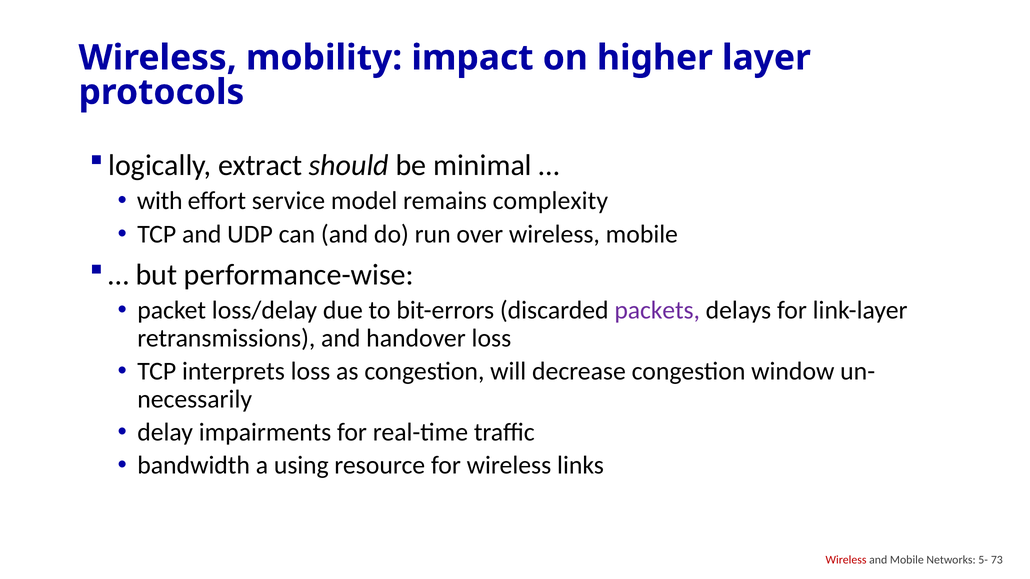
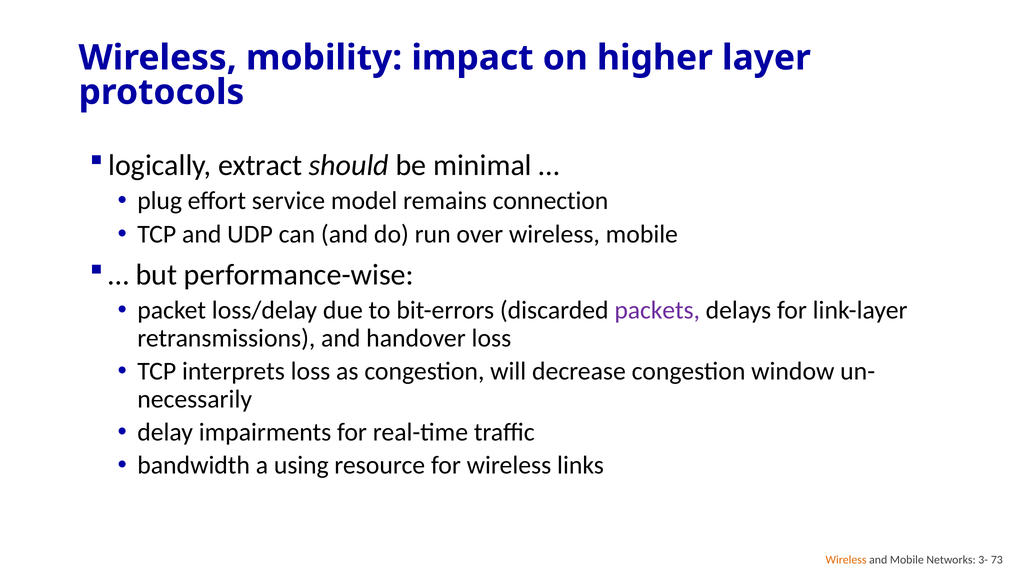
with: with -> plug
complexity: complexity -> connection
Wireless at (846, 560) colour: red -> orange
5-: 5- -> 3-
